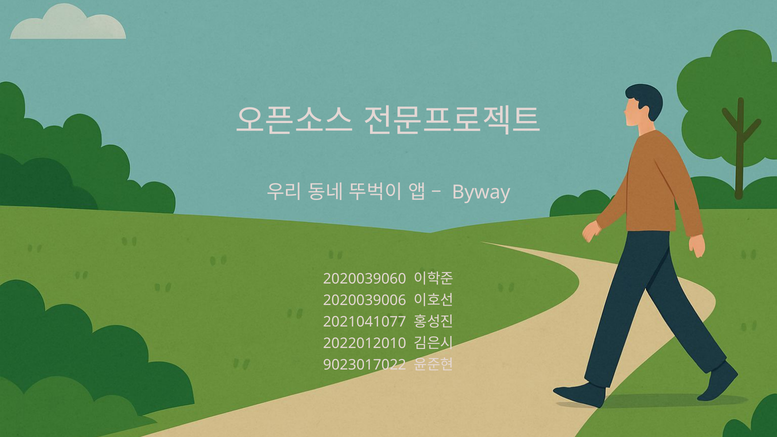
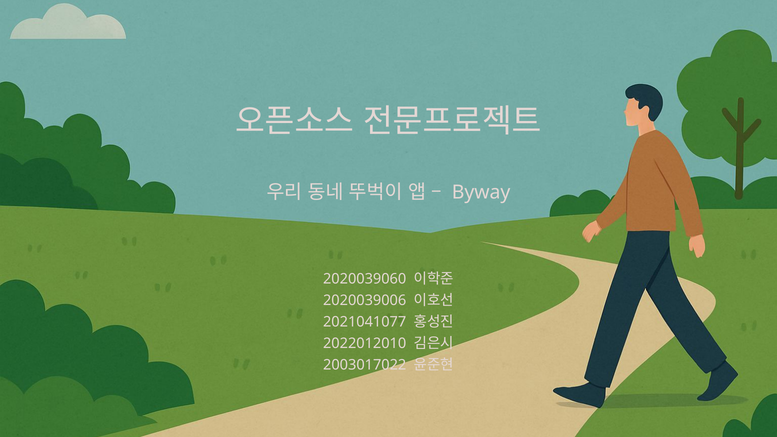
9023017022: 9023017022 -> 2003017022
